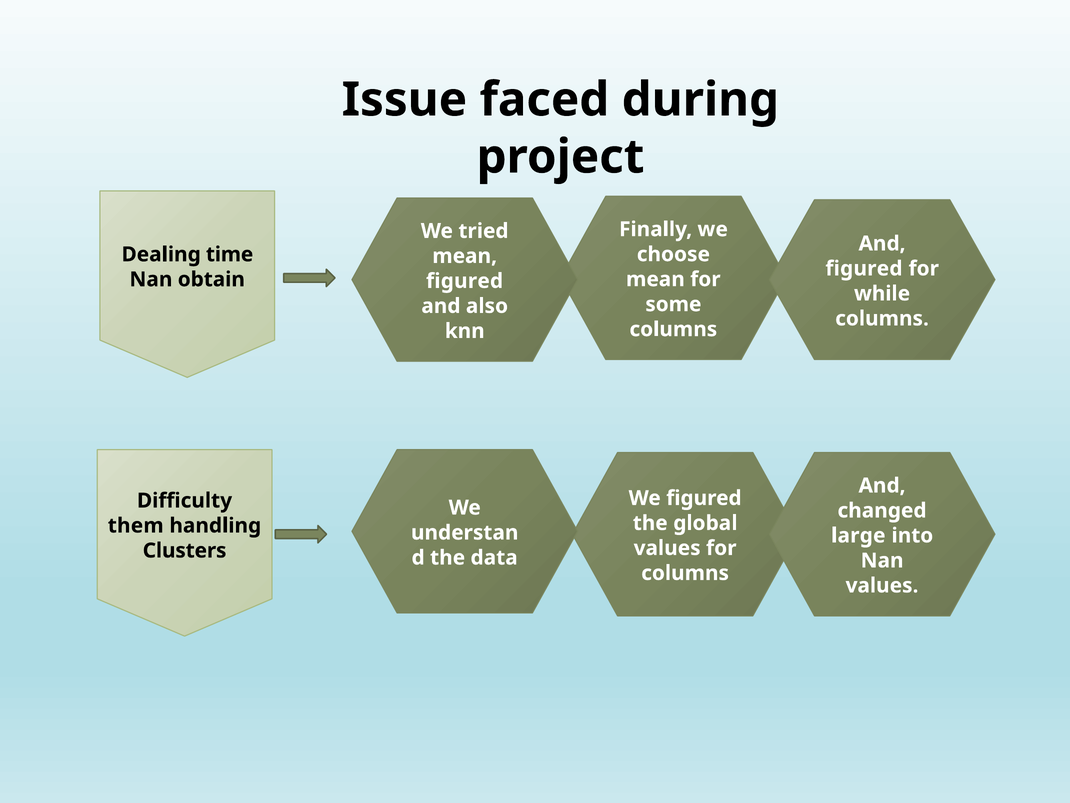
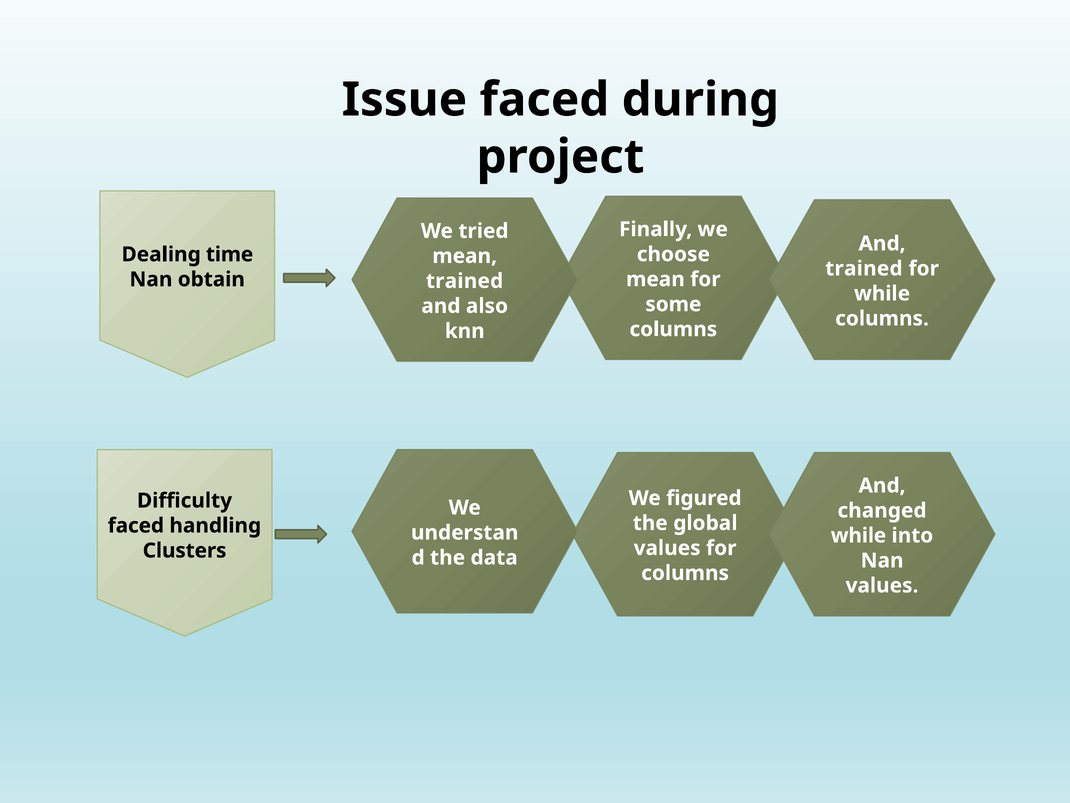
figured at (864, 268): figured -> trained
figured at (465, 281): figured -> trained
them at (136, 525): them -> faced
large at (858, 535): large -> while
